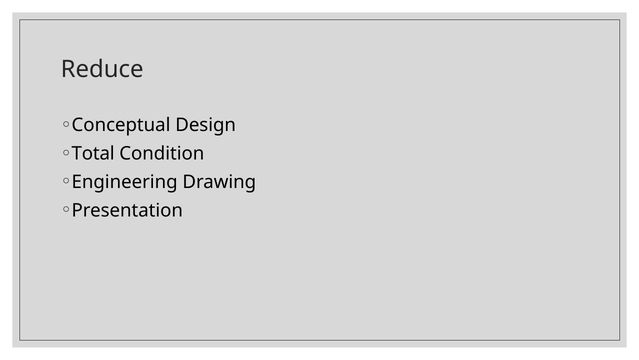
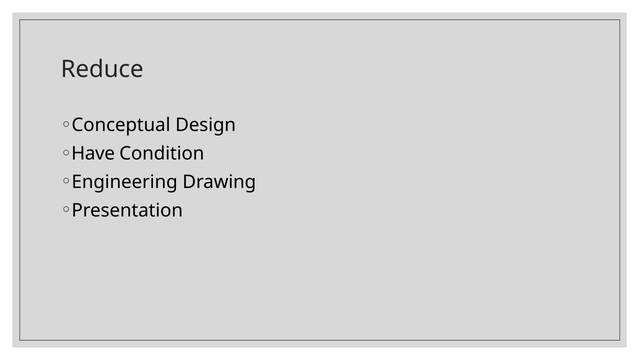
Total: Total -> Have
